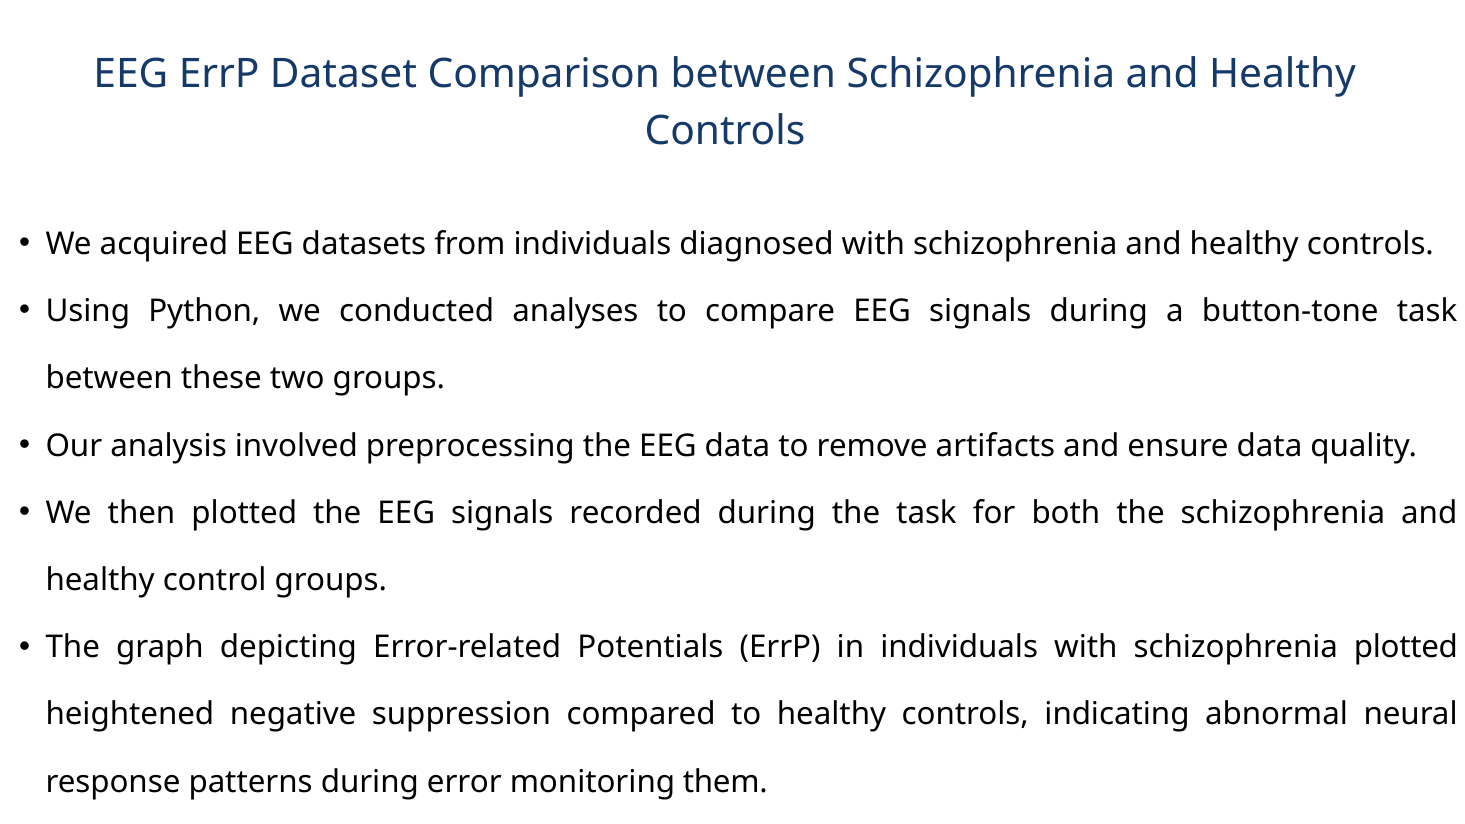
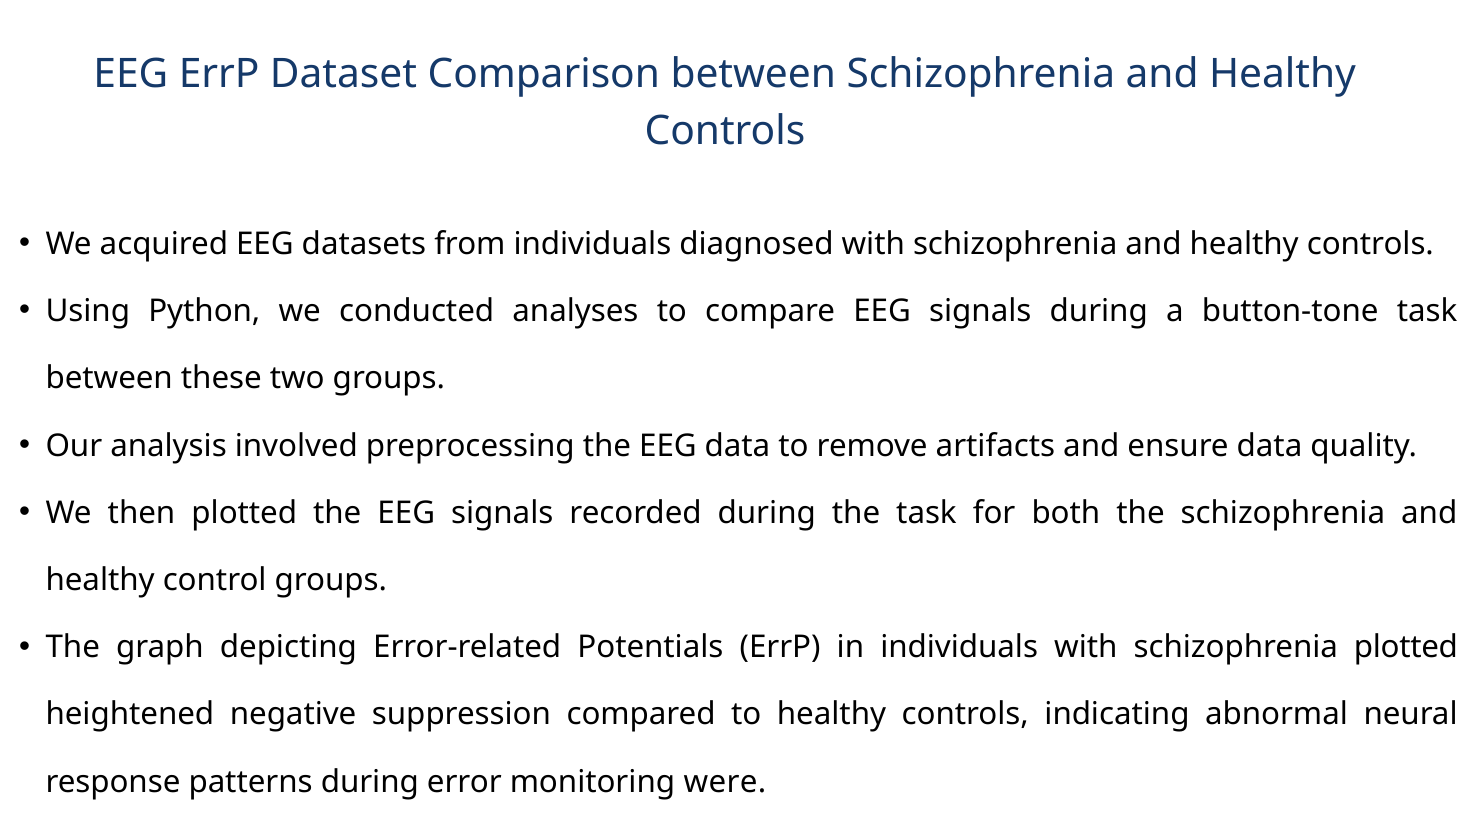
them: them -> were
